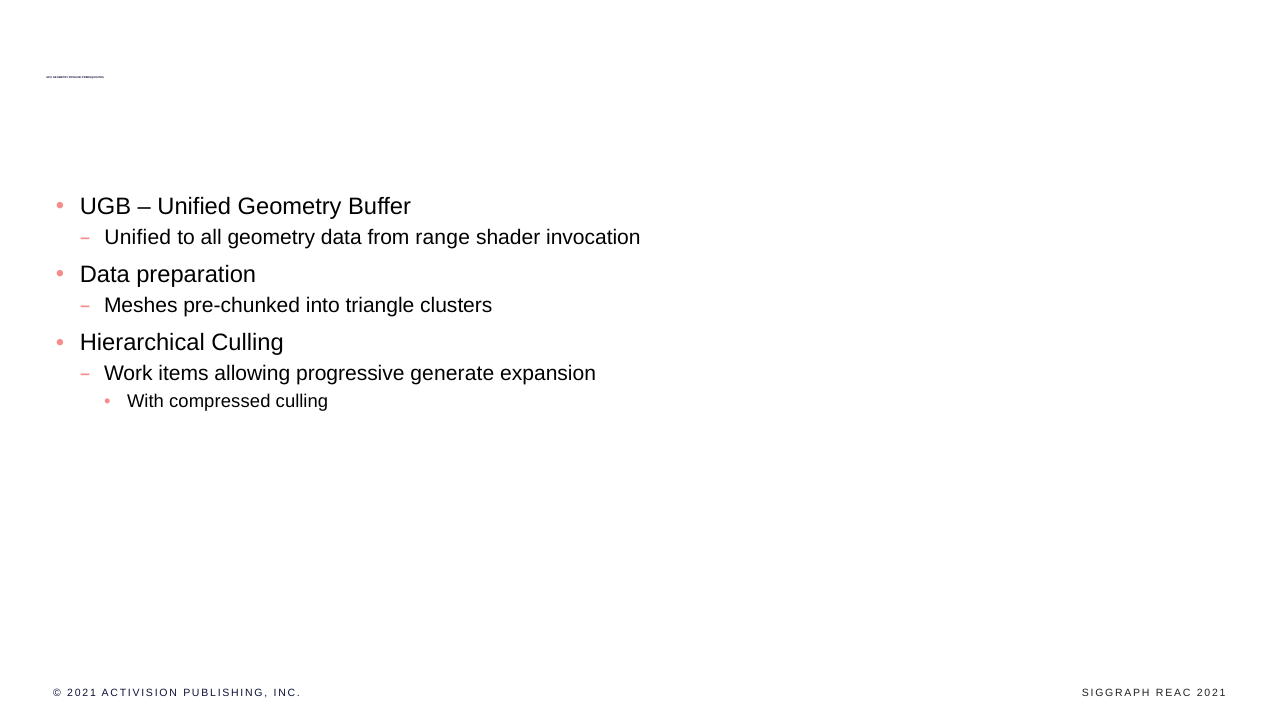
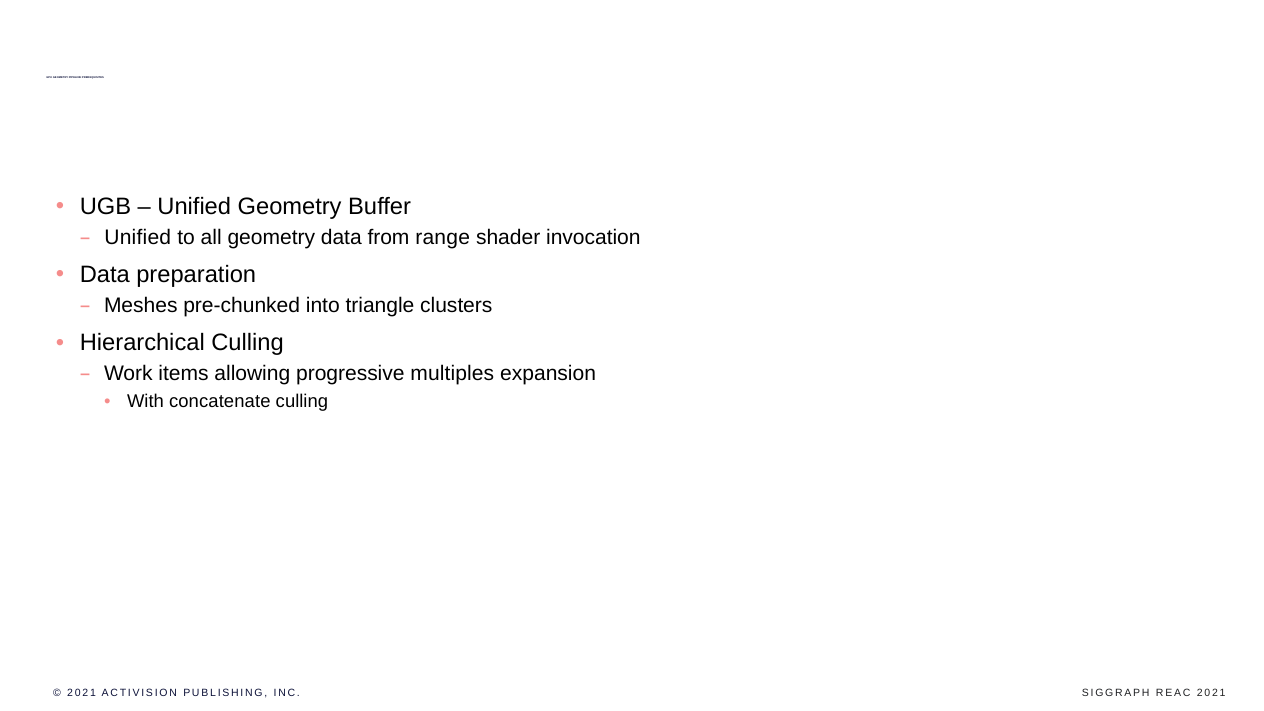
generate: generate -> multiples
compressed: compressed -> concatenate
